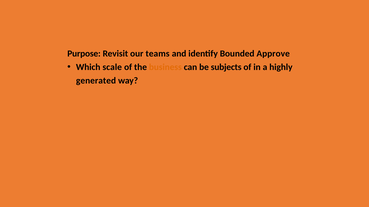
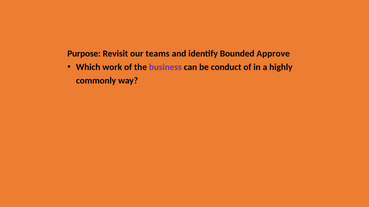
scale: scale -> work
business colour: orange -> purple
subjects: subjects -> conduct
generated: generated -> commonly
